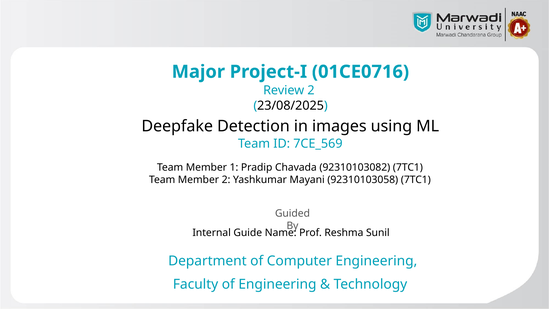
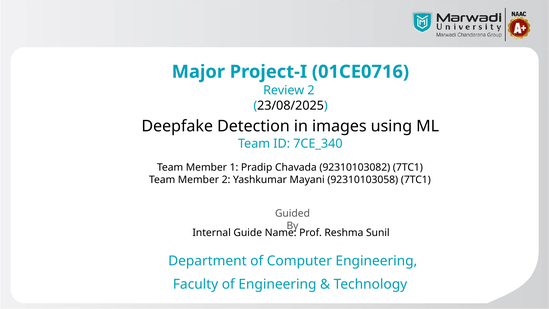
7CE_569: 7CE_569 -> 7CE_340
